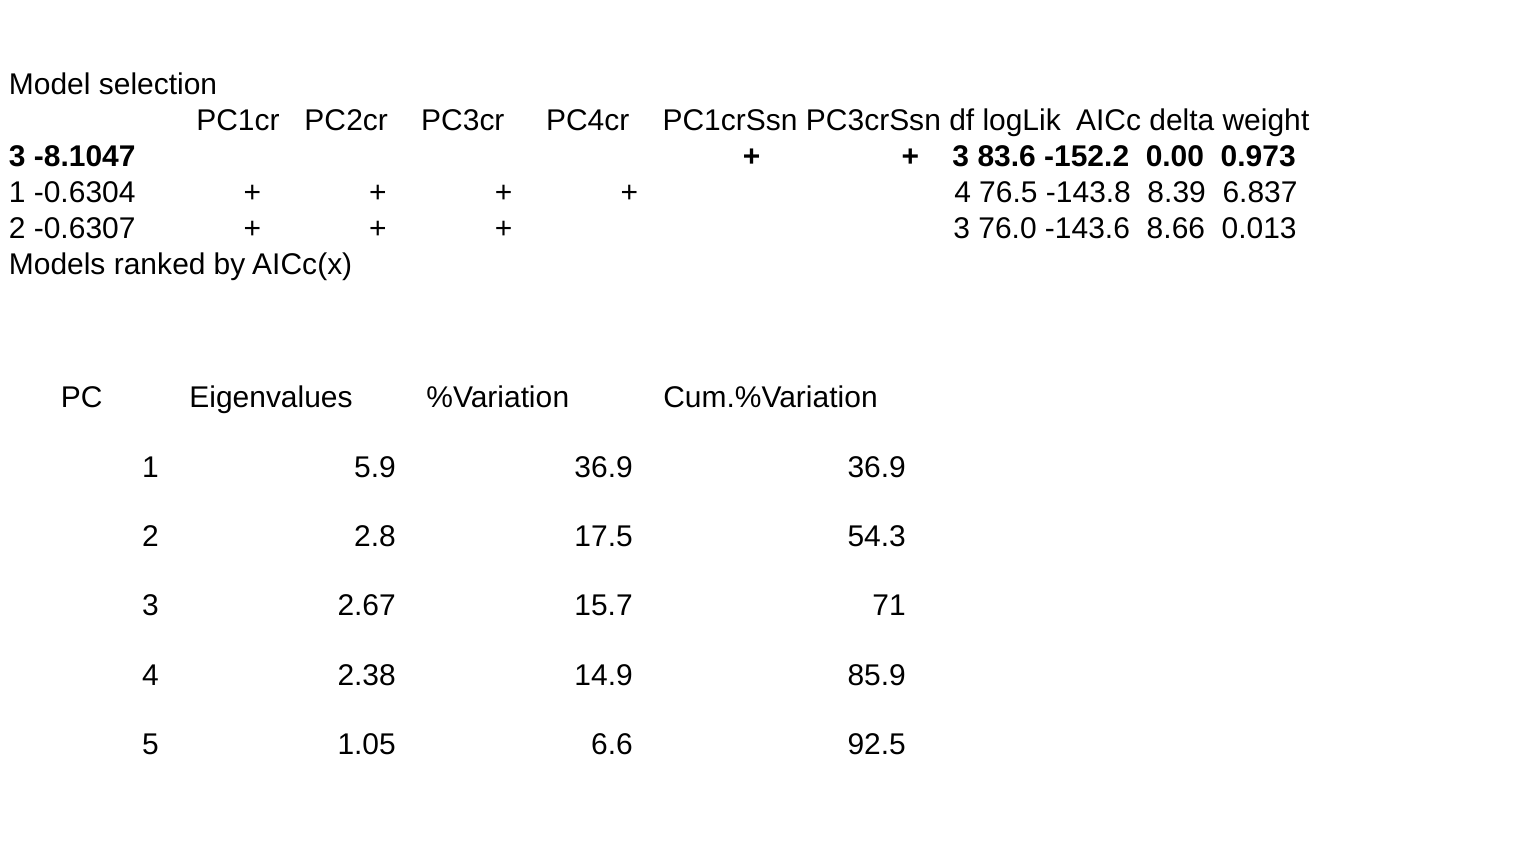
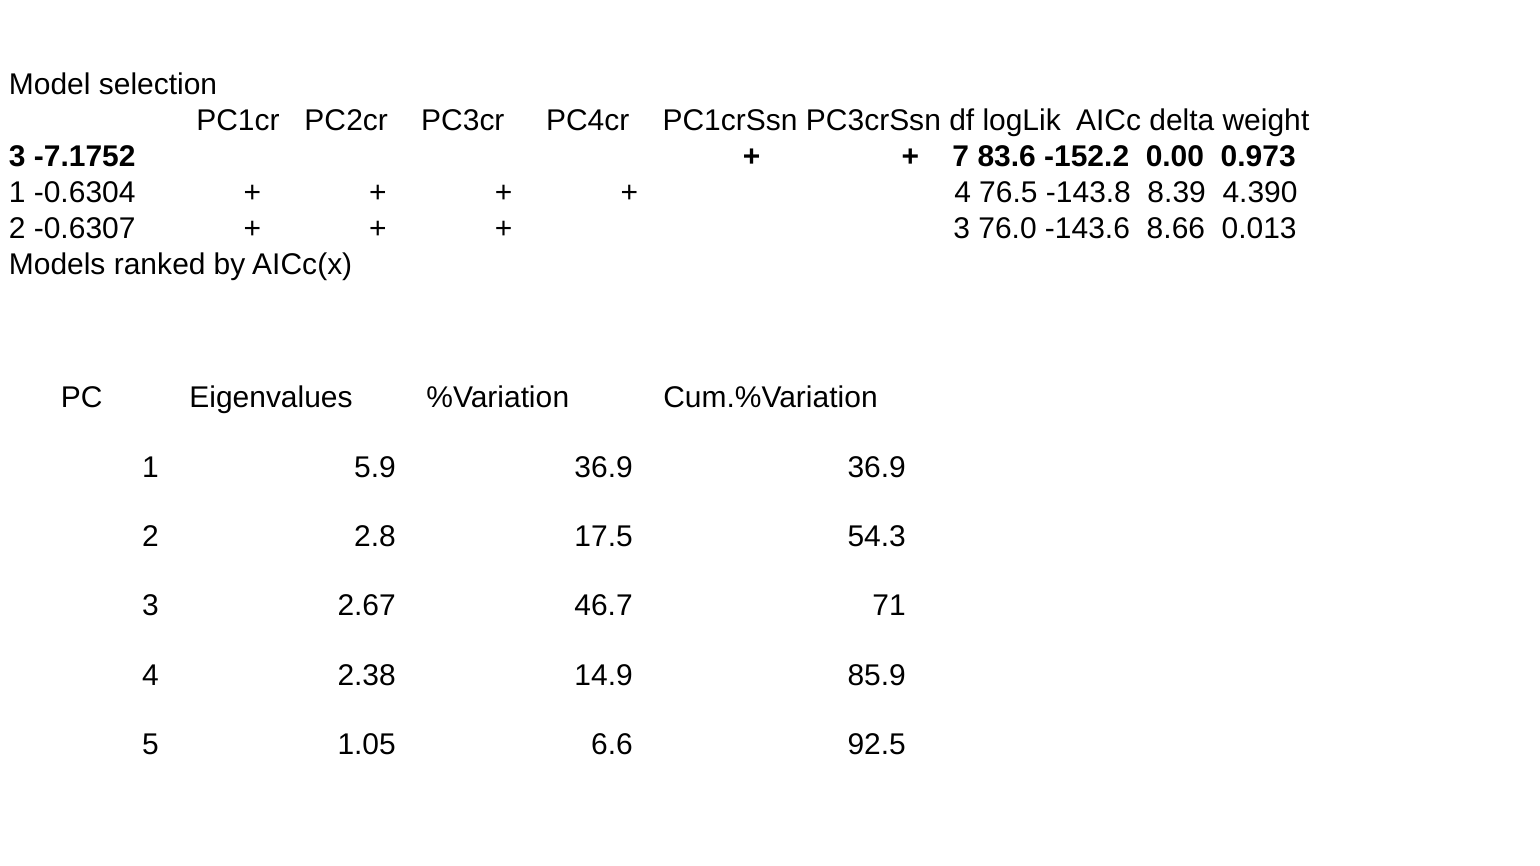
-8.1047: -8.1047 -> -7.1752
3 at (961, 156): 3 -> 7
6.837: 6.837 -> 4.390
15.7: 15.7 -> 46.7
